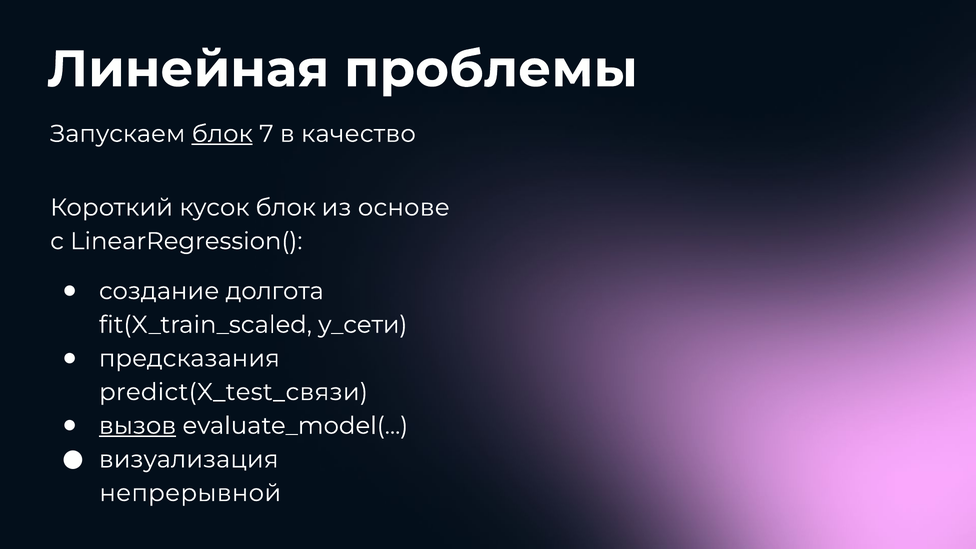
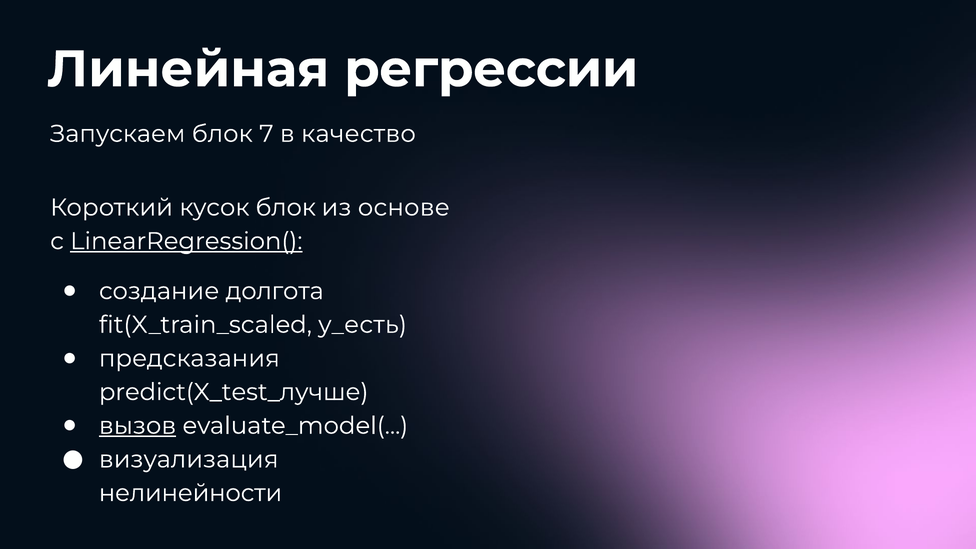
проблемы: проблемы -> регрессии
блок at (222, 134) underline: present -> none
LinearRegression( underline: none -> present
y_сети: y_сети -> y_есть
predict(X_test_связи: predict(X_test_связи -> predict(X_test_лучше
непрерывной: непрерывной -> нелинейности
